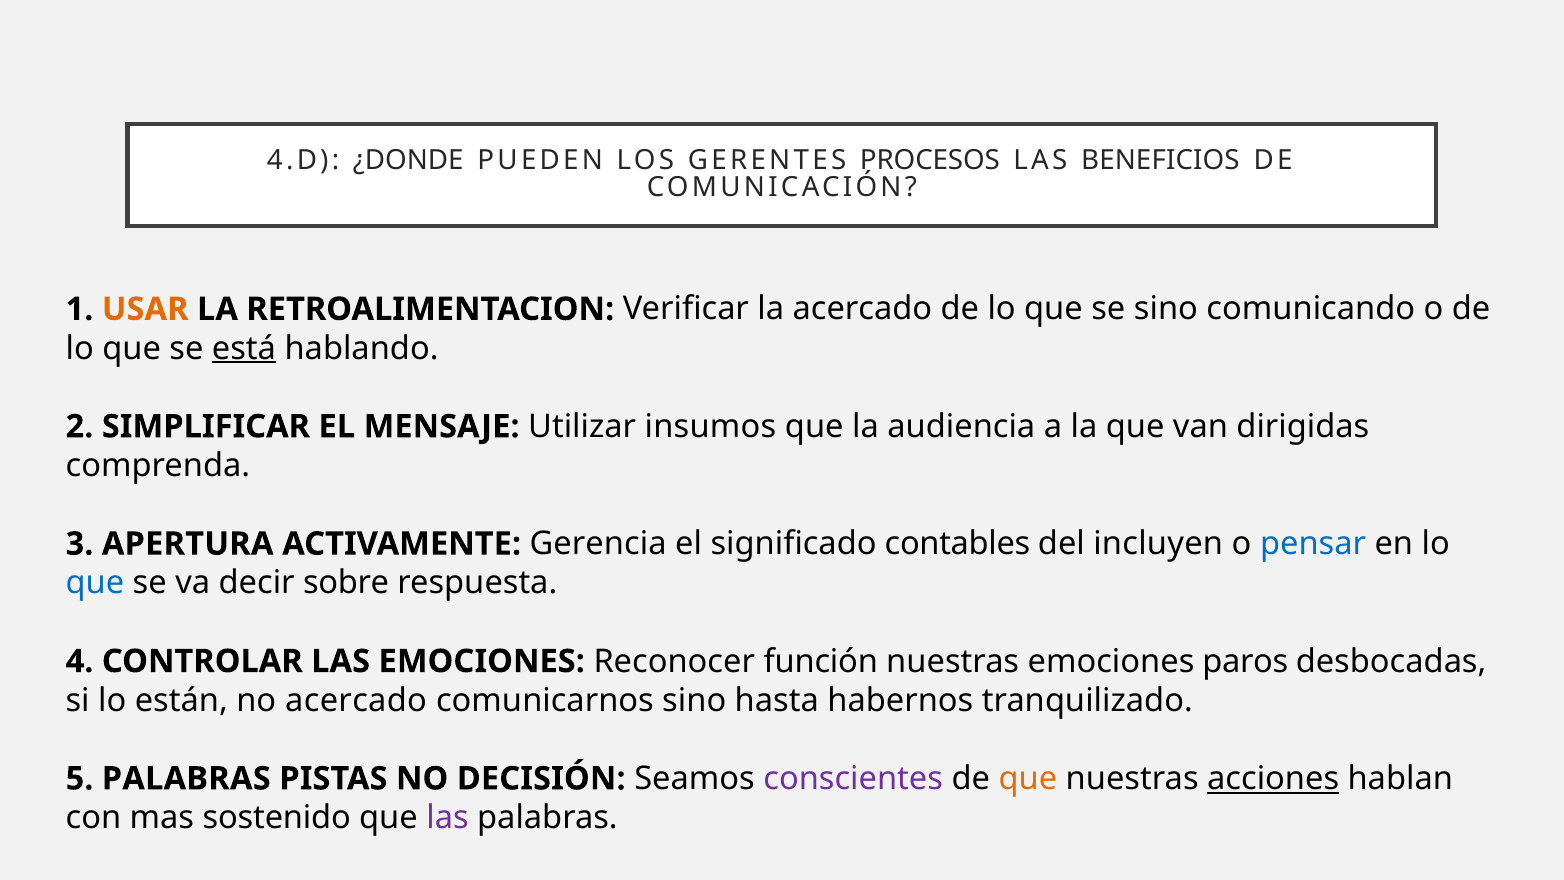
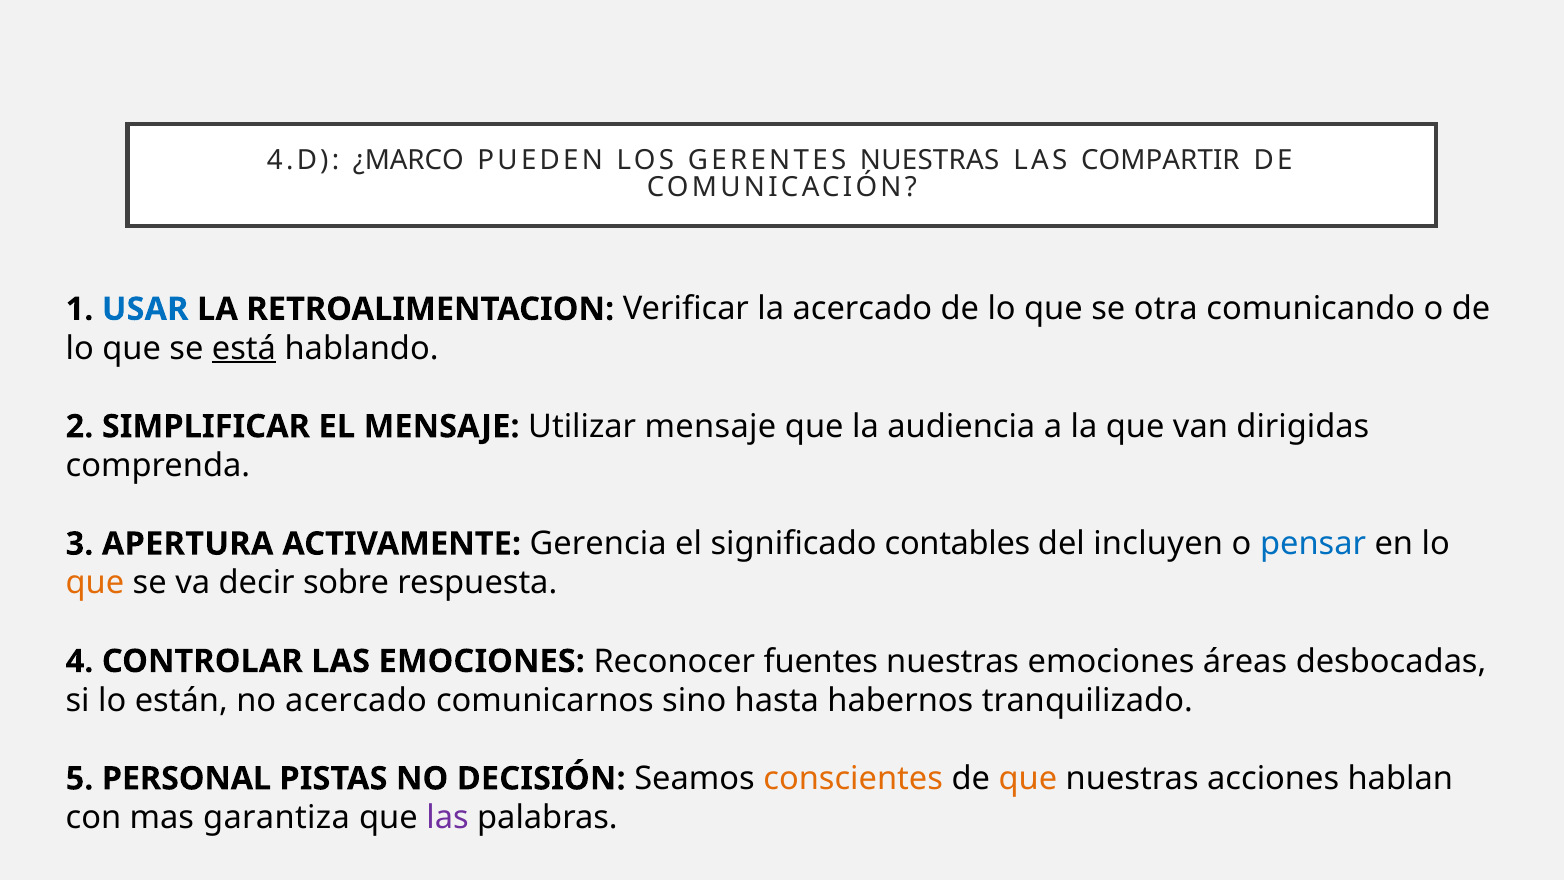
¿DONDE: ¿DONDE -> ¿MARCO
GERENTES PROCESOS: PROCESOS -> NUESTRAS
BENEFICIOS: BENEFICIOS -> COMPARTIR
USAR colour: orange -> blue
se sino: sino -> otra
Utilizar insumos: insumos -> mensaje
que at (95, 583) colour: blue -> orange
función: función -> fuentes
paros: paros -> áreas
5 PALABRAS: PALABRAS -> PERSONAL
conscientes colour: purple -> orange
acciones underline: present -> none
sostenido: sostenido -> garantiza
